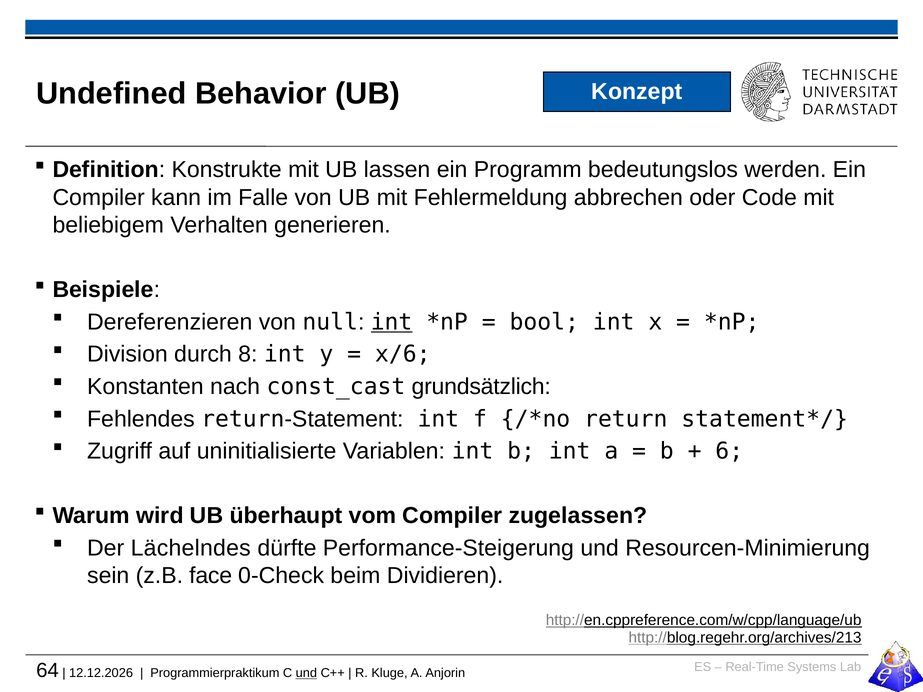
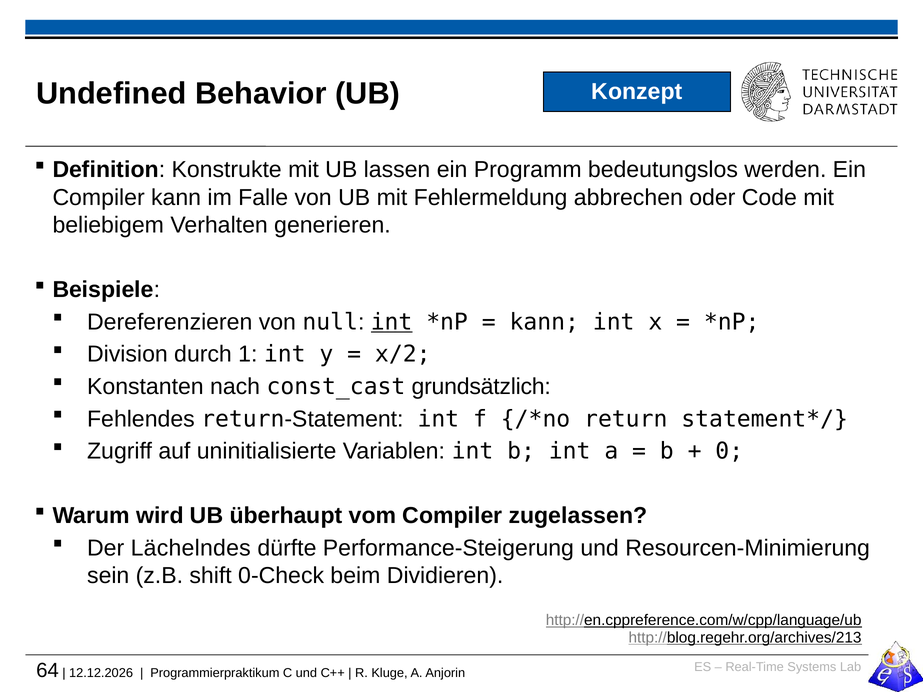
bool at (544, 322): bool -> kann
8: 8 -> 1
x/6: x/6 -> x/2
6: 6 -> 0
face: face -> shift
und at (306, 673) underline: present -> none
